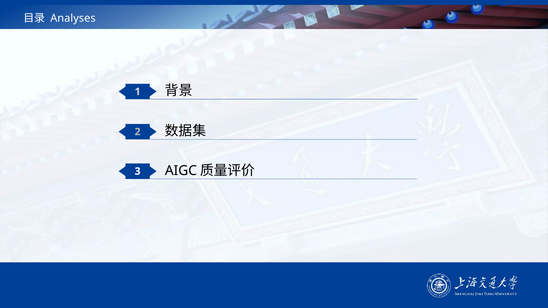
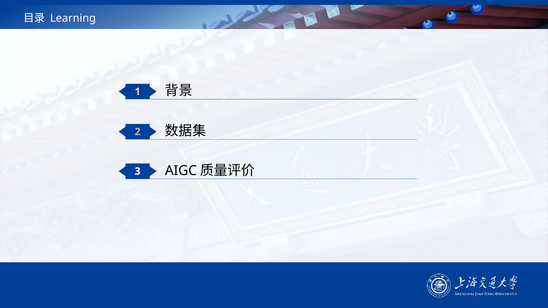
Analyses: Analyses -> Learning
